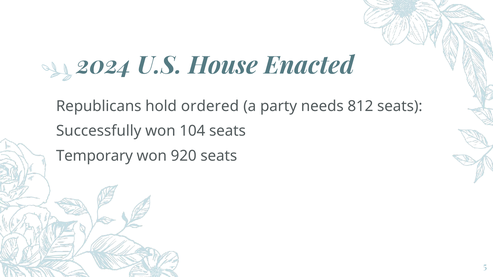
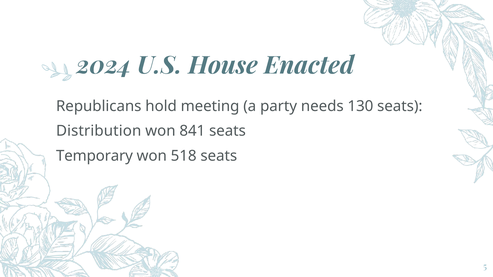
ordered: ordered -> meeting
812: 812 -> 130
Successfully: Successfully -> Distribution
104: 104 -> 841
920: 920 -> 518
